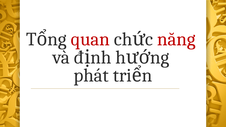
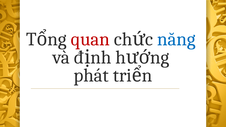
năng colour: red -> blue
